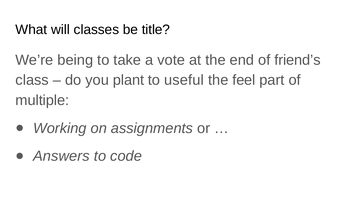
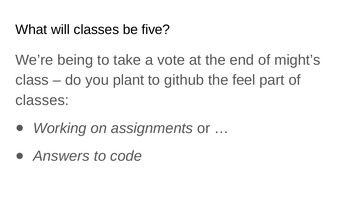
title: title -> five
friend’s: friend’s -> might’s
useful: useful -> github
multiple at (42, 101): multiple -> classes
